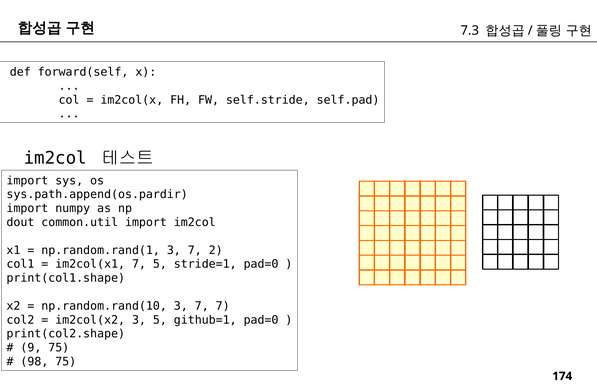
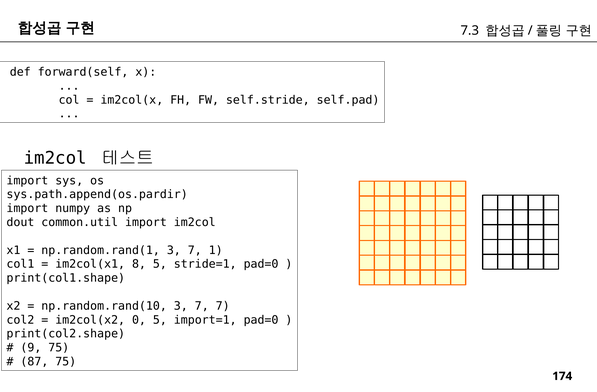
2: 2 -> 1
im2col(x1 7: 7 -> 8
im2col(x2 3: 3 -> 0
github=1: github=1 -> import=1
98: 98 -> 87
